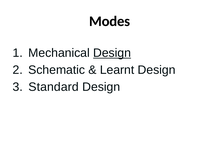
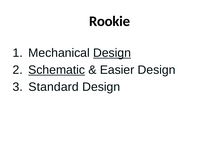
Modes: Modes -> Rookie
Schematic underline: none -> present
Learnt: Learnt -> Easier
